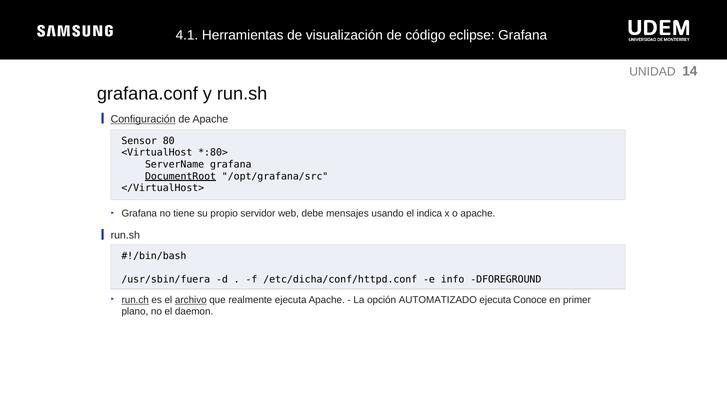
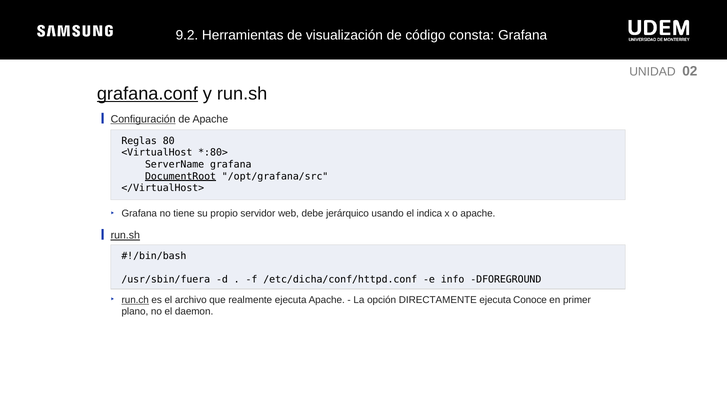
4.1: 4.1 -> 9.2
eclipse: eclipse -> consta
14: 14 -> 02
grafana.conf underline: none -> present
Sensor: Sensor -> Reglas
mensajes: mensajes -> jerárquico
run.sh at (125, 235) underline: none -> present
archivo underline: present -> none
AUTOMATIZADO: AUTOMATIZADO -> DIRECTAMENTE
